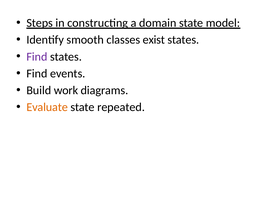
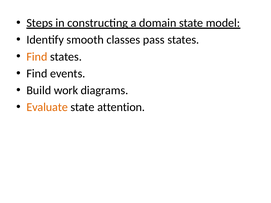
exist: exist -> pass
Find at (37, 57) colour: purple -> orange
repeated: repeated -> attention
